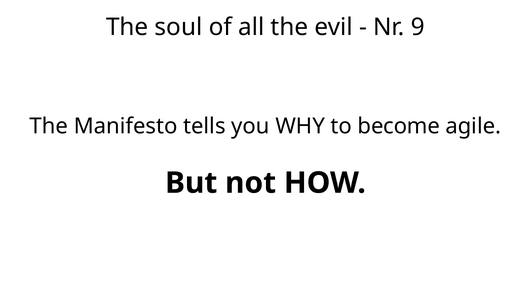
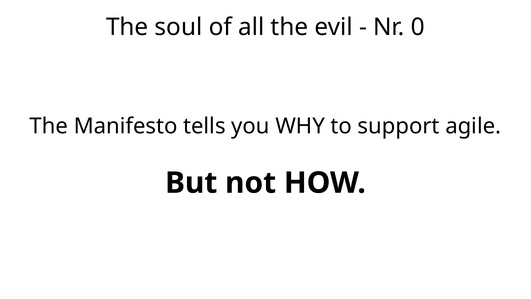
9: 9 -> 0
become: become -> support
